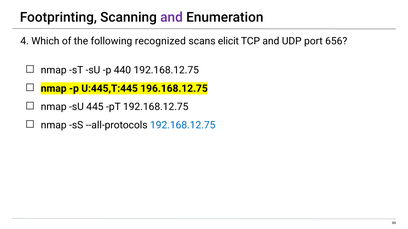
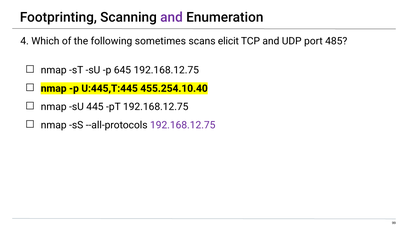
recognized: recognized -> sometimes
656: 656 -> 485
440: 440 -> 645
196.168.12.75: 196.168.12.75 -> 455.254.10.40
192.168.12.75 at (183, 125) colour: blue -> purple
